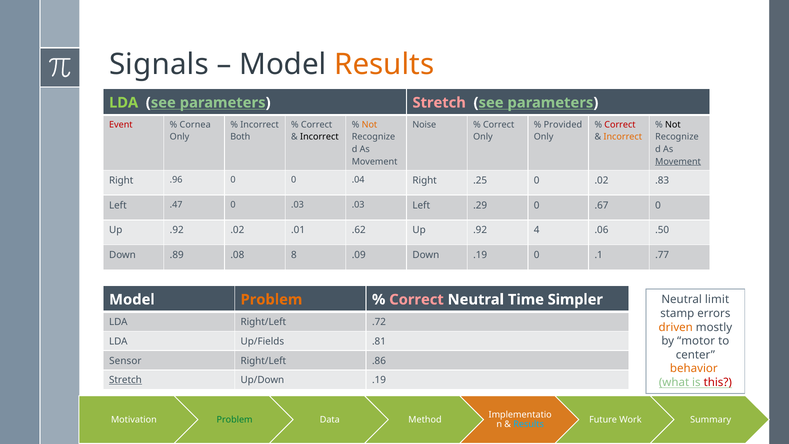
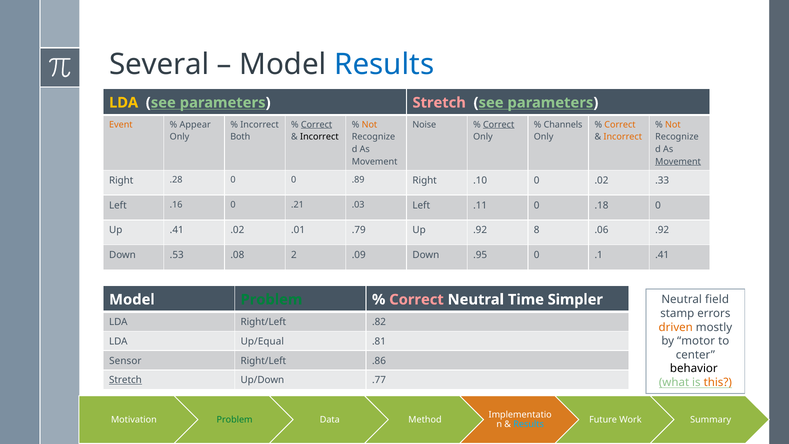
Signals: Signals -> Several
Results at (384, 65) colour: orange -> blue
LDA at (124, 103) colour: light green -> yellow
Event colour: red -> orange
Cornea: Cornea -> Appear
Correct at (317, 125) underline: none -> present
Correct at (499, 125) underline: none -> present
Provided: Provided -> Channels
Correct at (620, 125) colour: red -> orange
Not at (673, 125) colour: black -> orange
.96: .96 -> .28
.04: .04 -> .89
.25: .25 -> .10
.83: .83 -> .33
.47: .47 -> .16
0 .03: .03 -> .21
.29: .29 -> .11
.67: .67 -> .18
.92 at (177, 230): .92 -> .41
.62: .62 -> .79
4: 4 -> 8
.06 .50: .50 -> .92
.89: .89 -> .53
8: 8 -> 2
Down .19: .19 -> .95
.1 .77: .77 -> .41
limit: limit -> field
Problem at (271, 300) colour: orange -> green
.72: .72 -> .82
Up/Fields: Up/Fields -> Up/Equal
behavior colour: orange -> black
Up/Down .19: .19 -> .77
this colour: red -> orange
